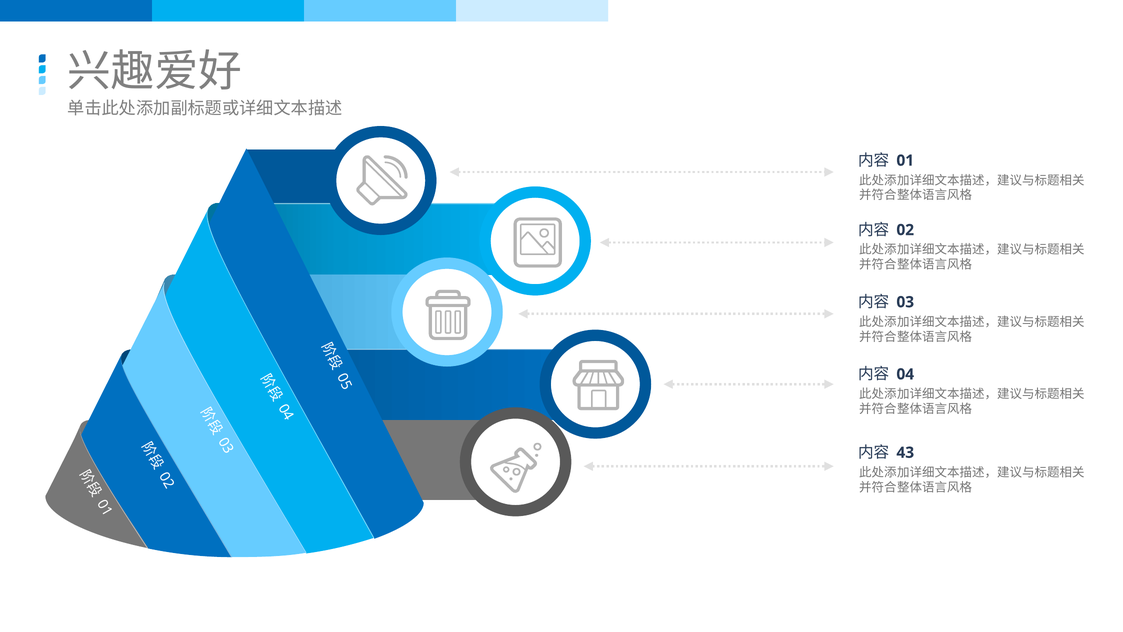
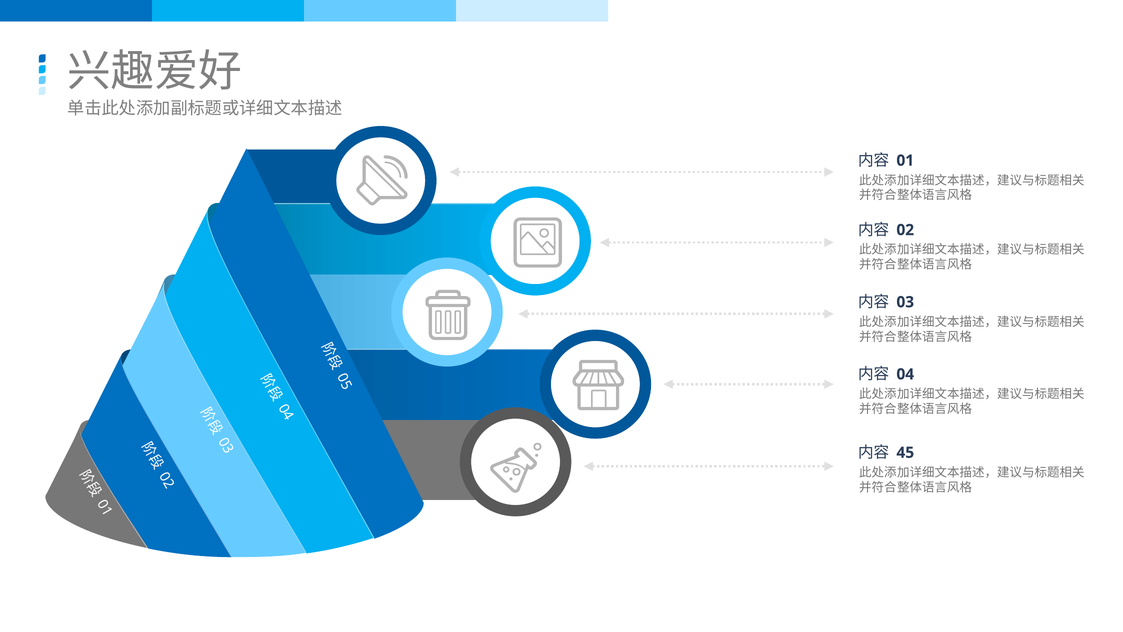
43: 43 -> 45
